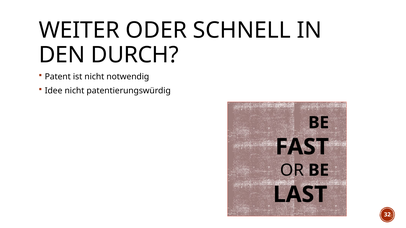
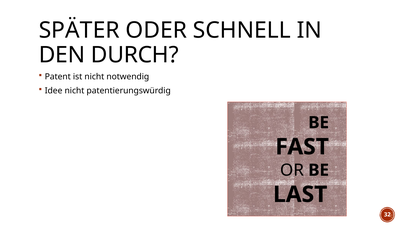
WEITER: WEITER -> SPÄTER
